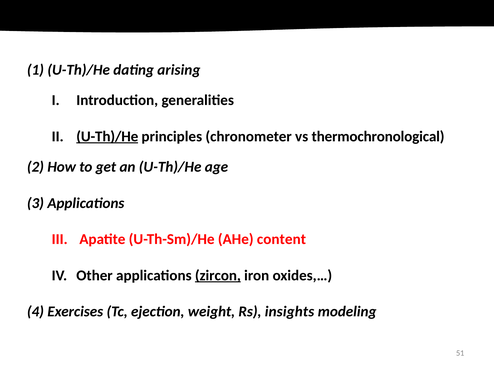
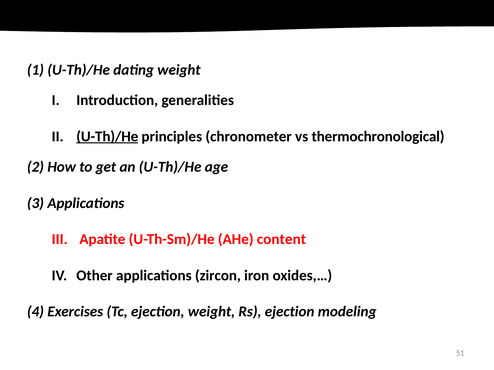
dating arising: arising -> weight
zircon underline: present -> none
Rs insights: insights -> ejection
